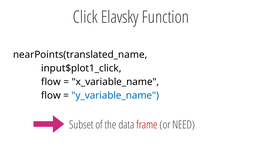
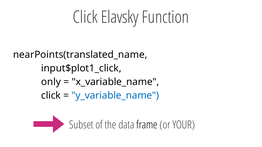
flow at (51, 82): flow -> only
flow at (51, 96): flow -> click
frame colour: red -> black
NEED: NEED -> YOUR
